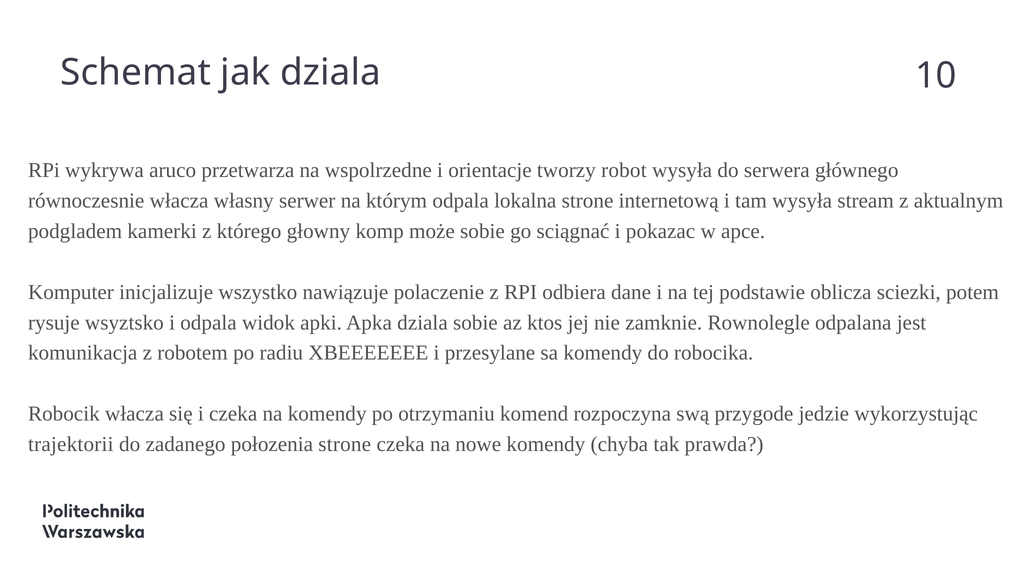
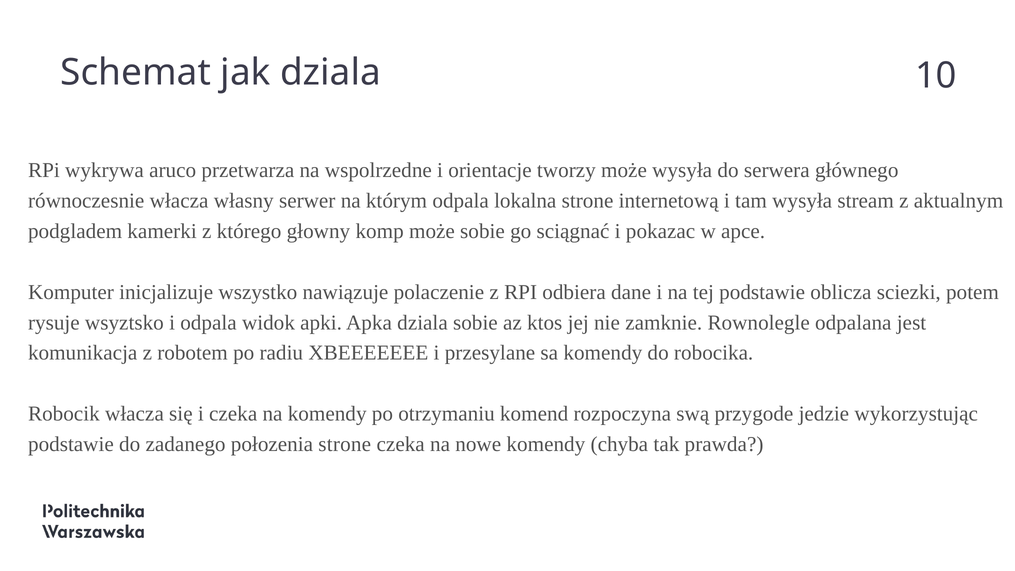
tworzy robot: robot -> może
trajektorii at (71, 444): trajektorii -> podstawie
